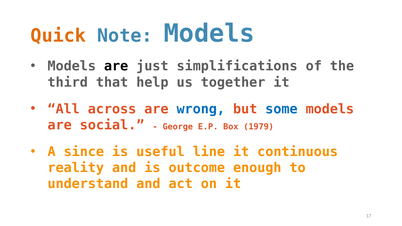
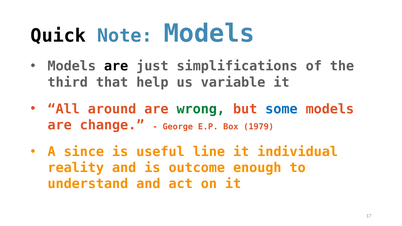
Quick colour: orange -> black
together: together -> variable
across: across -> around
wrong colour: blue -> green
social: social -> change
continuous: continuous -> individual
